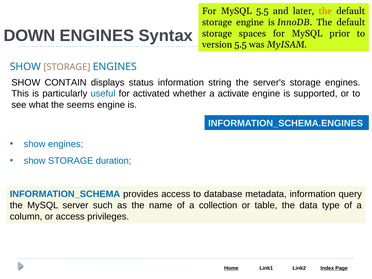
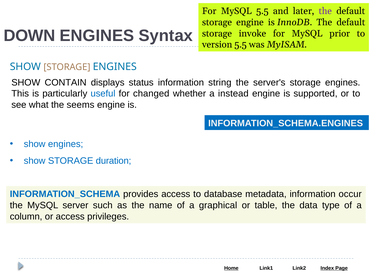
the at (325, 11) colour: orange -> purple
spaces: spaces -> invoke
activated: activated -> changed
activate: activate -> instead
query: query -> occur
collection: collection -> graphical
